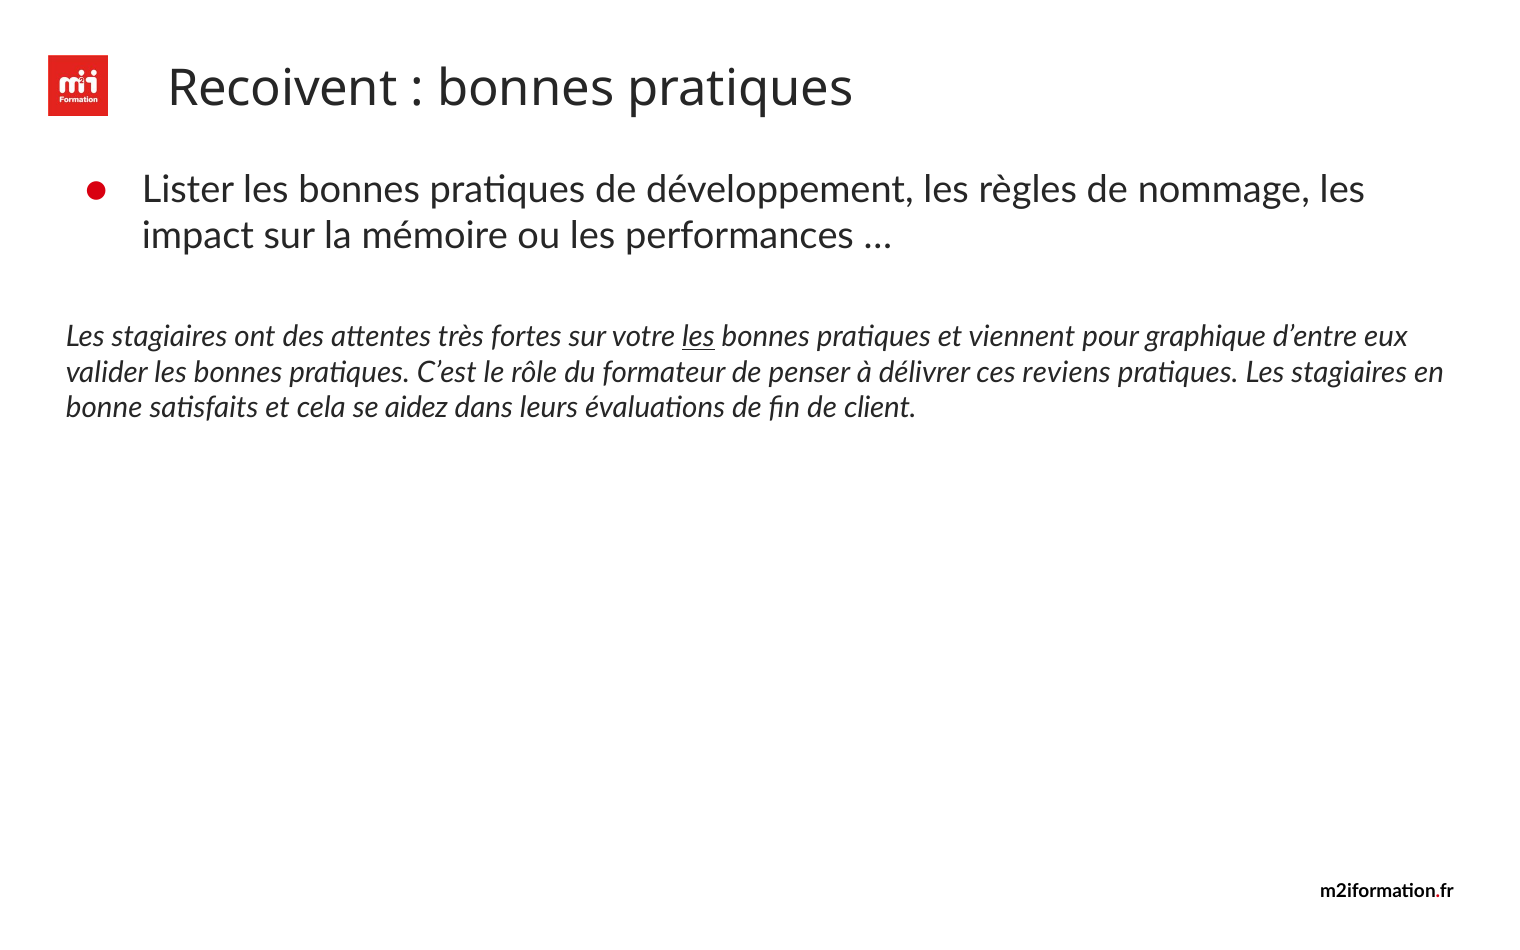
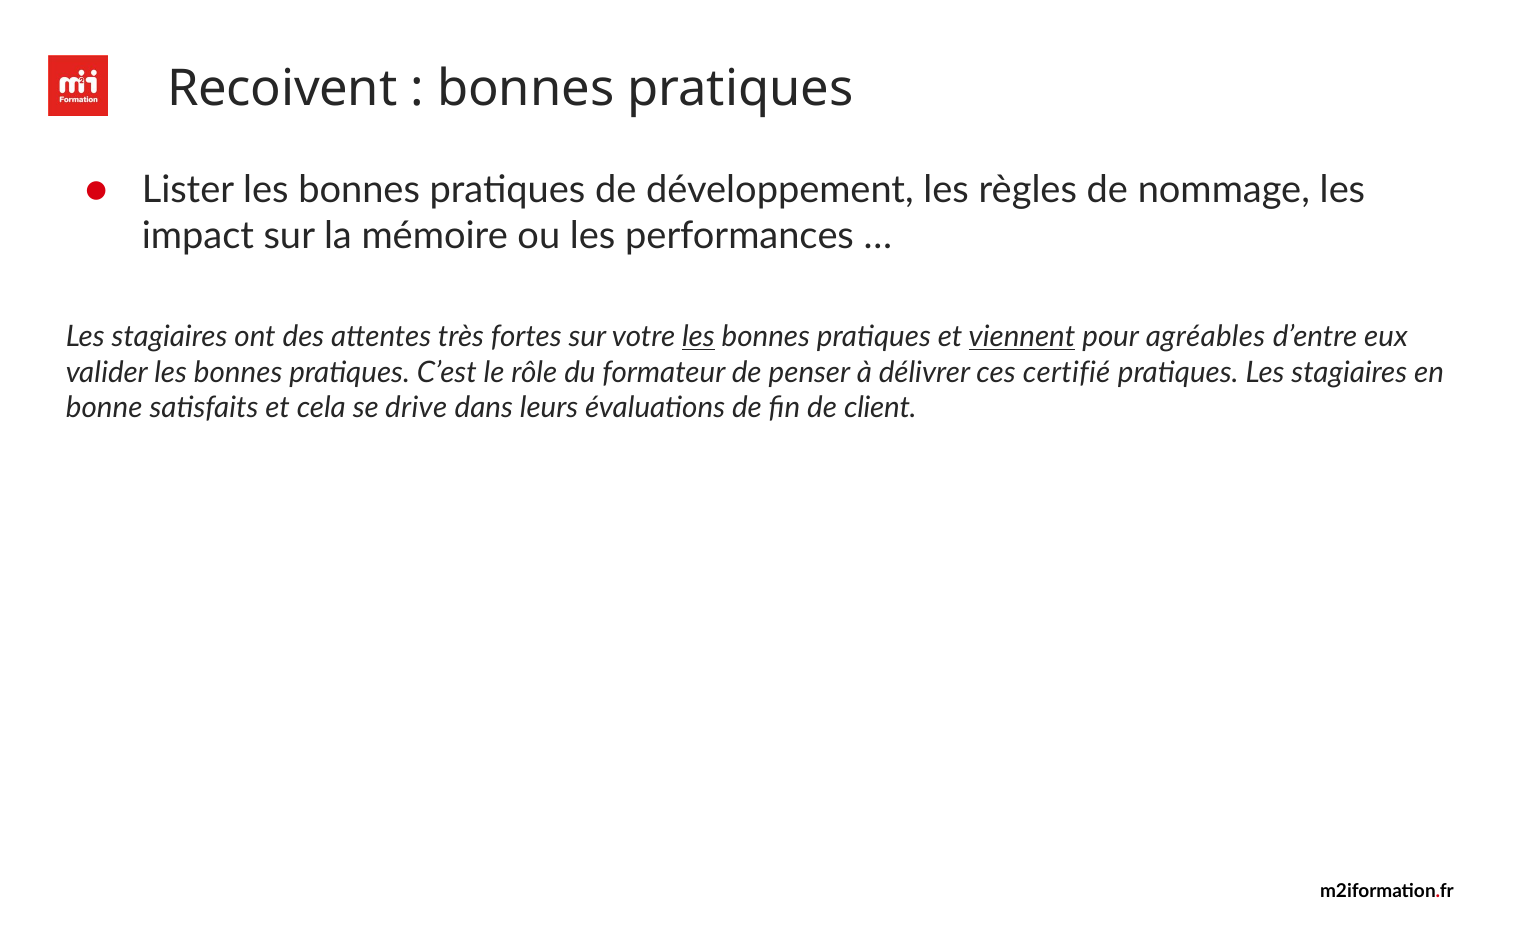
viennent underline: none -> present
graphique: graphique -> agréables
reviens: reviens -> certifié
aidez: aidez -> drive
